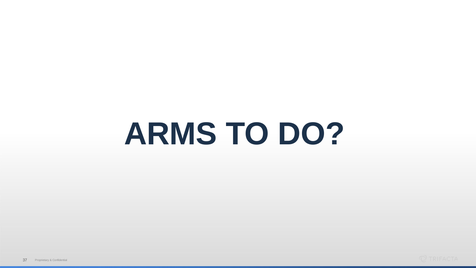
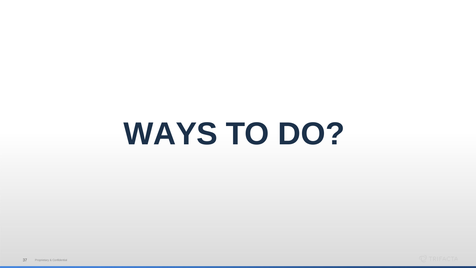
ARMS: ARMS -> WAYS
